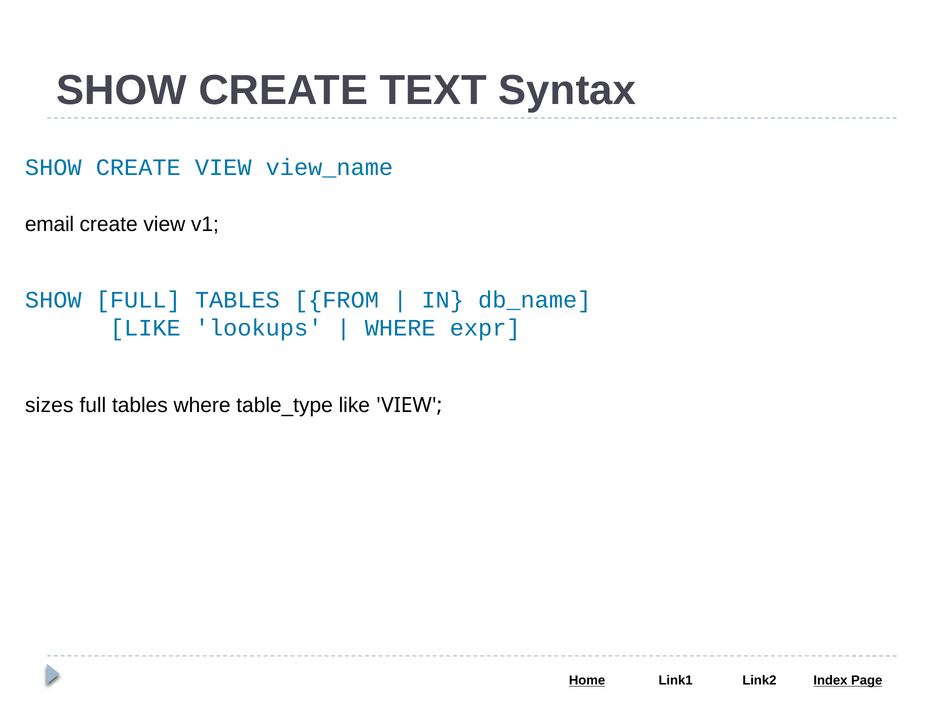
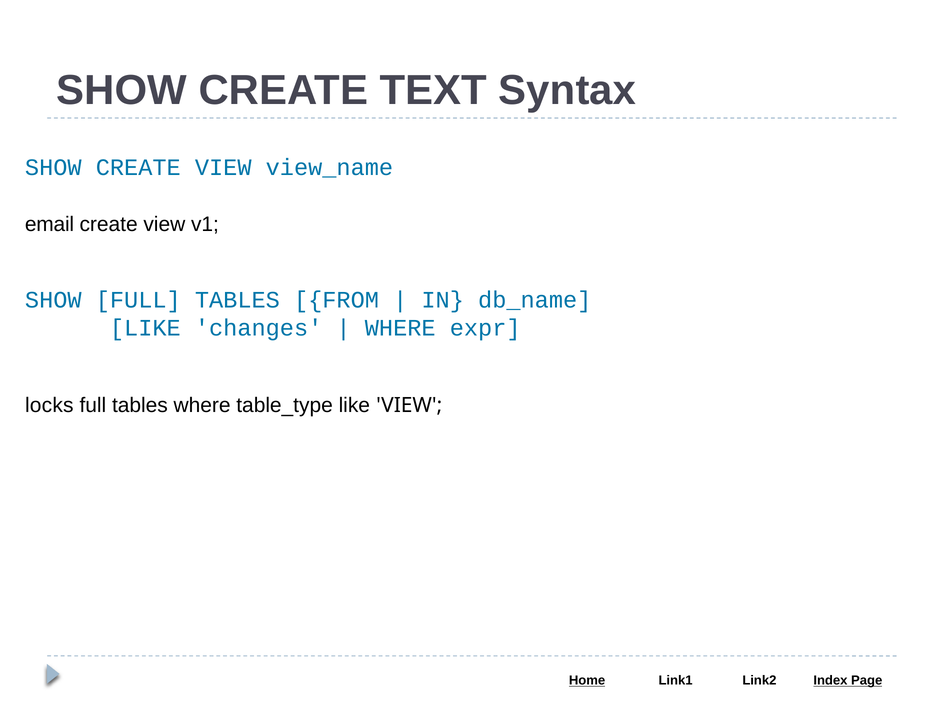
lookups: lookups -> changes
sizes: sizes -> locks
